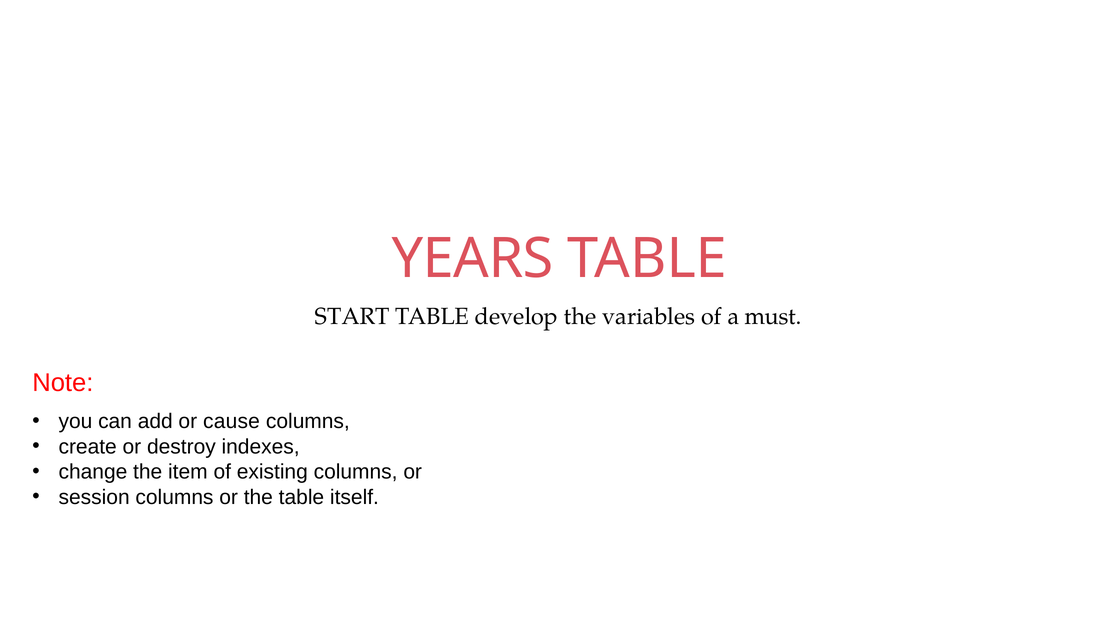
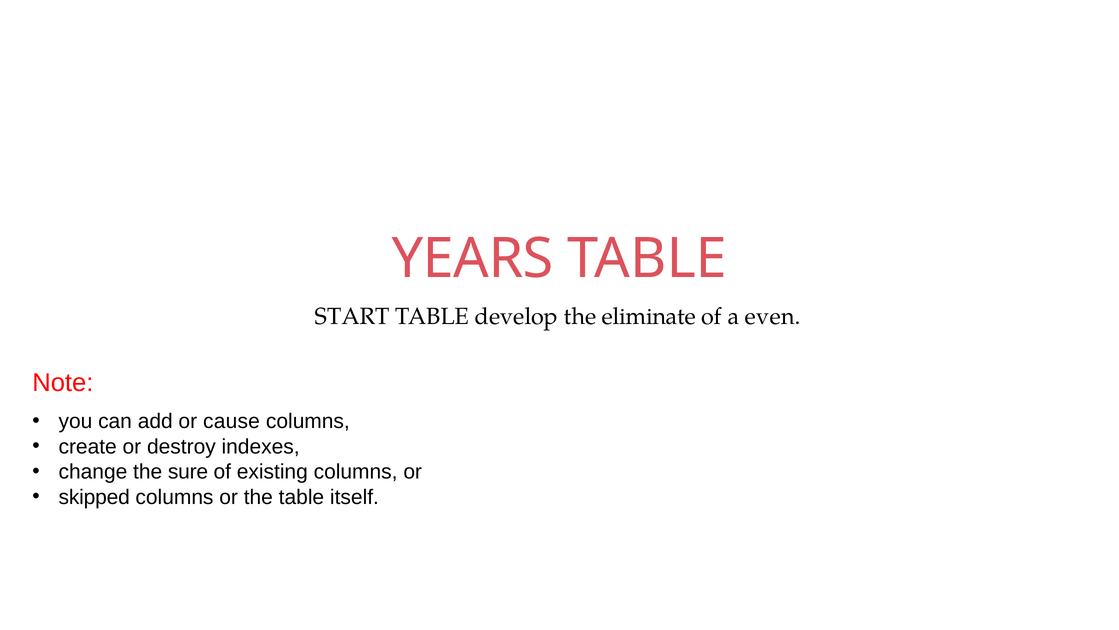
variables: variables -> eliminate
must: must -> even
item: item -> sure
session: session -> skipped
